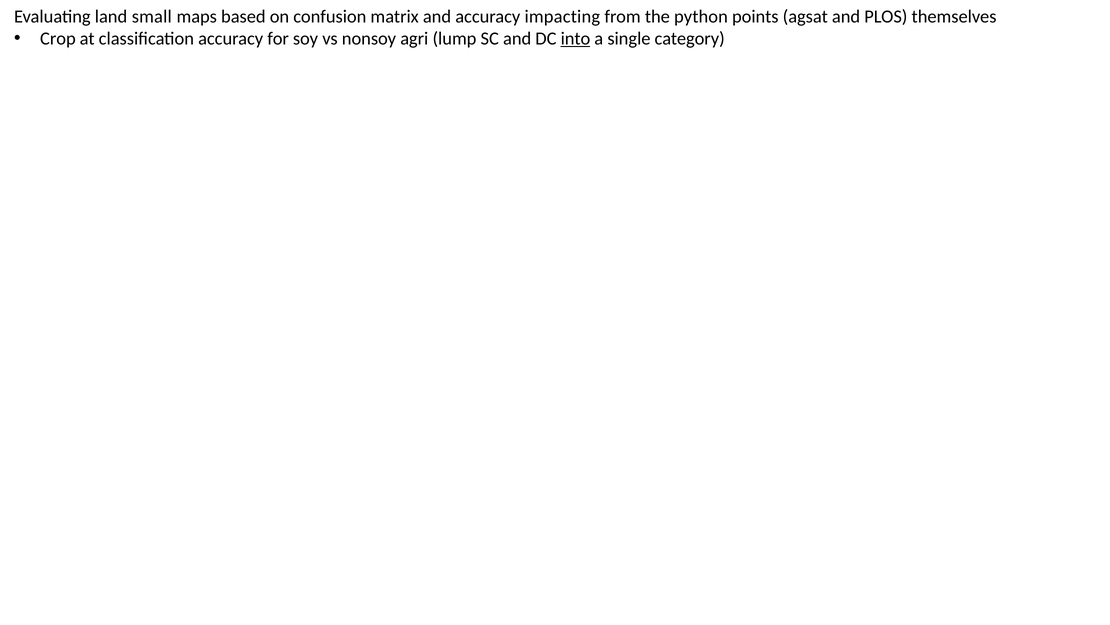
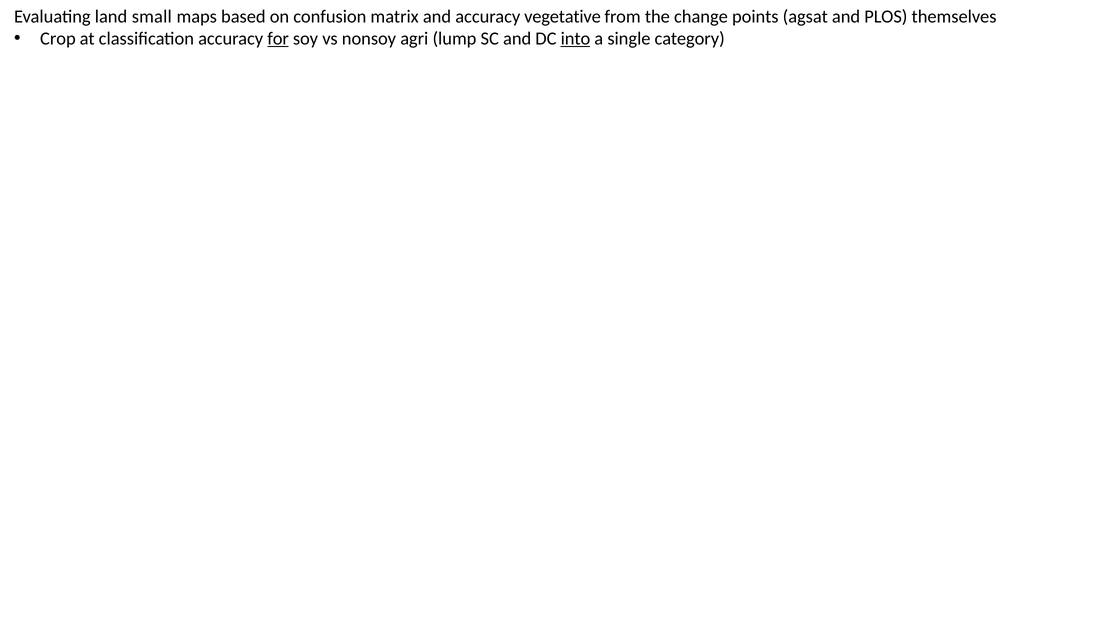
impacting: impacting -> vegetative
python: python -> change
for underline: none -> present
